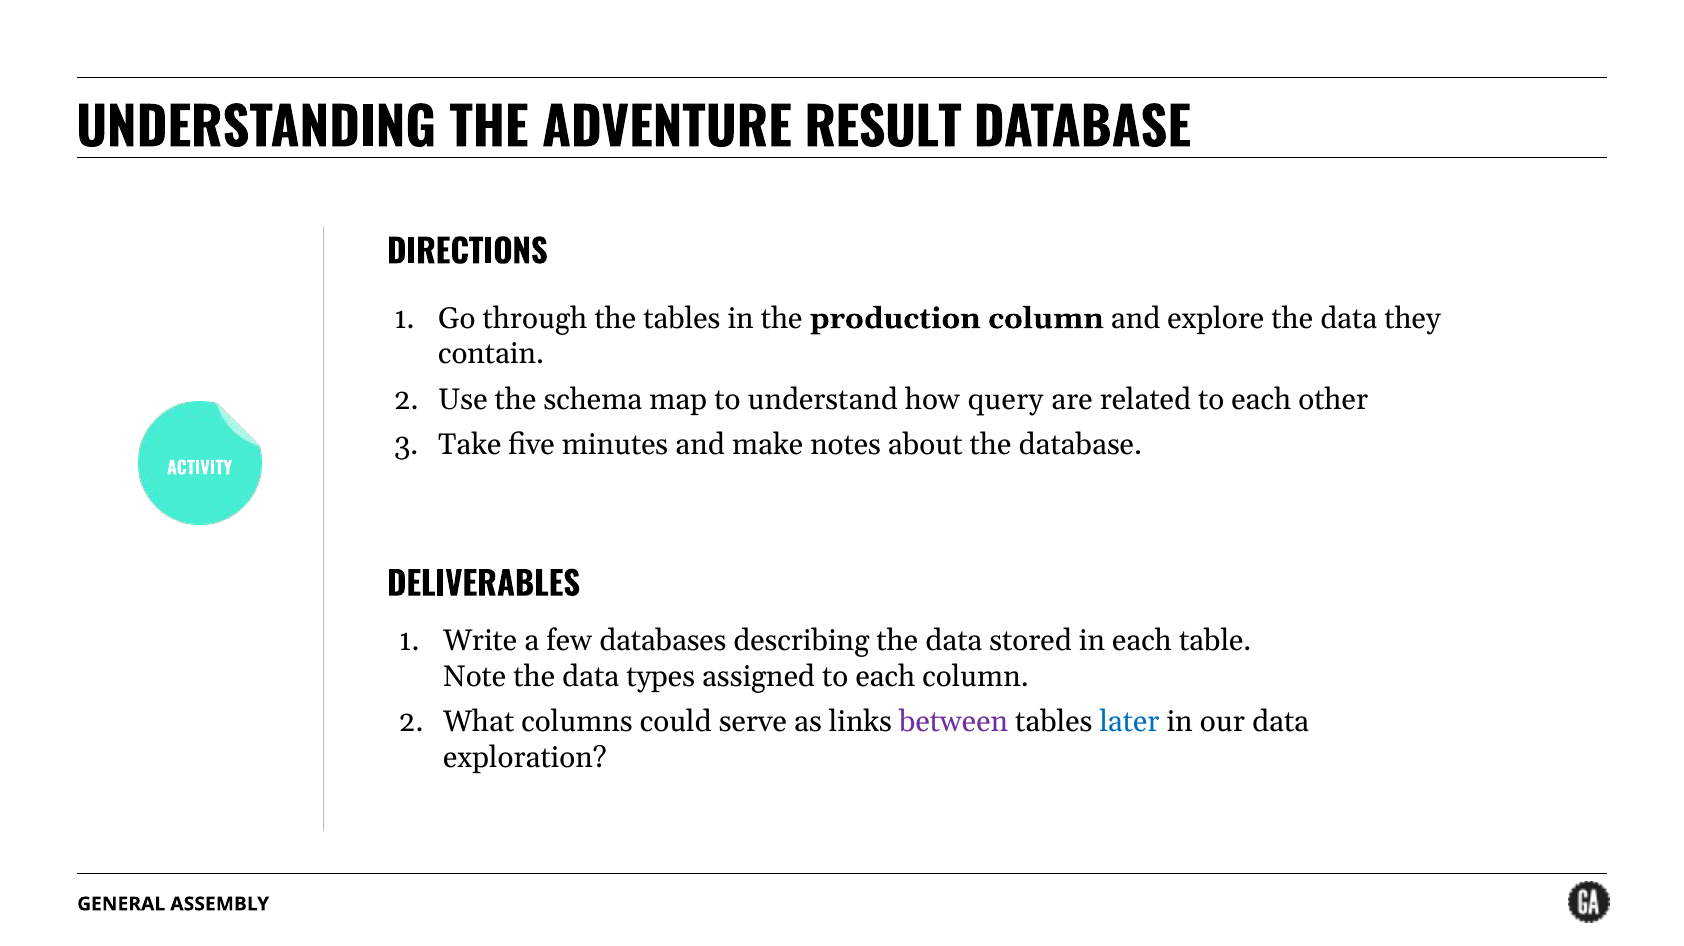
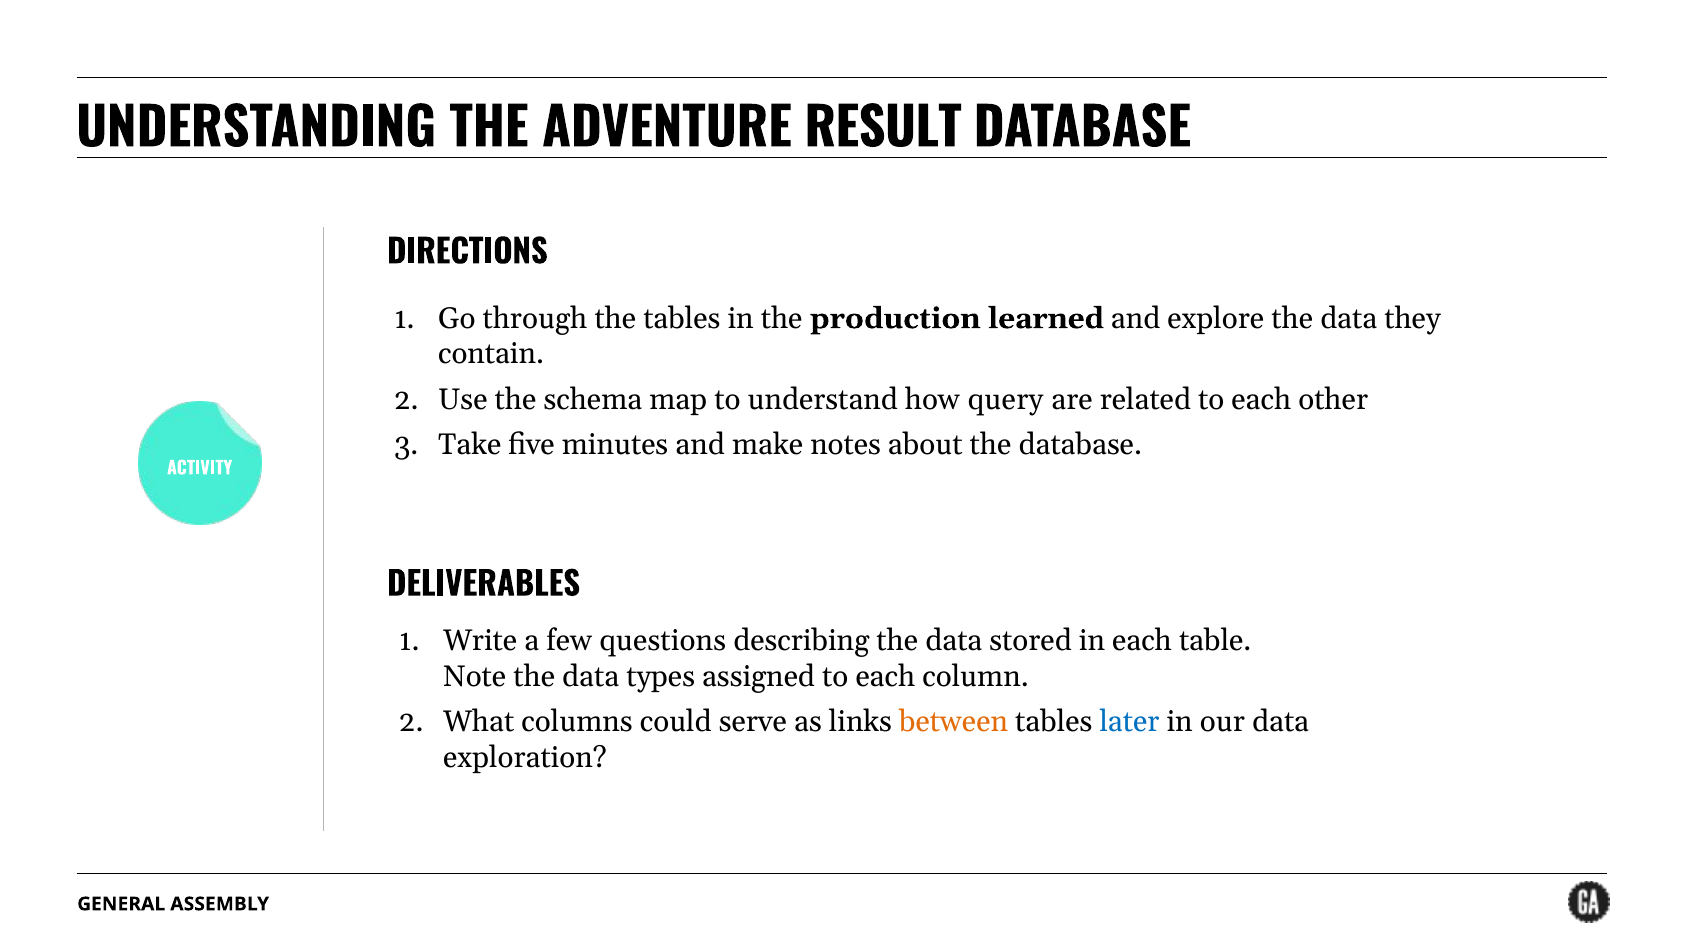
production column: column -> learned
databases: databases -> questions
between colour: purple -> orange
